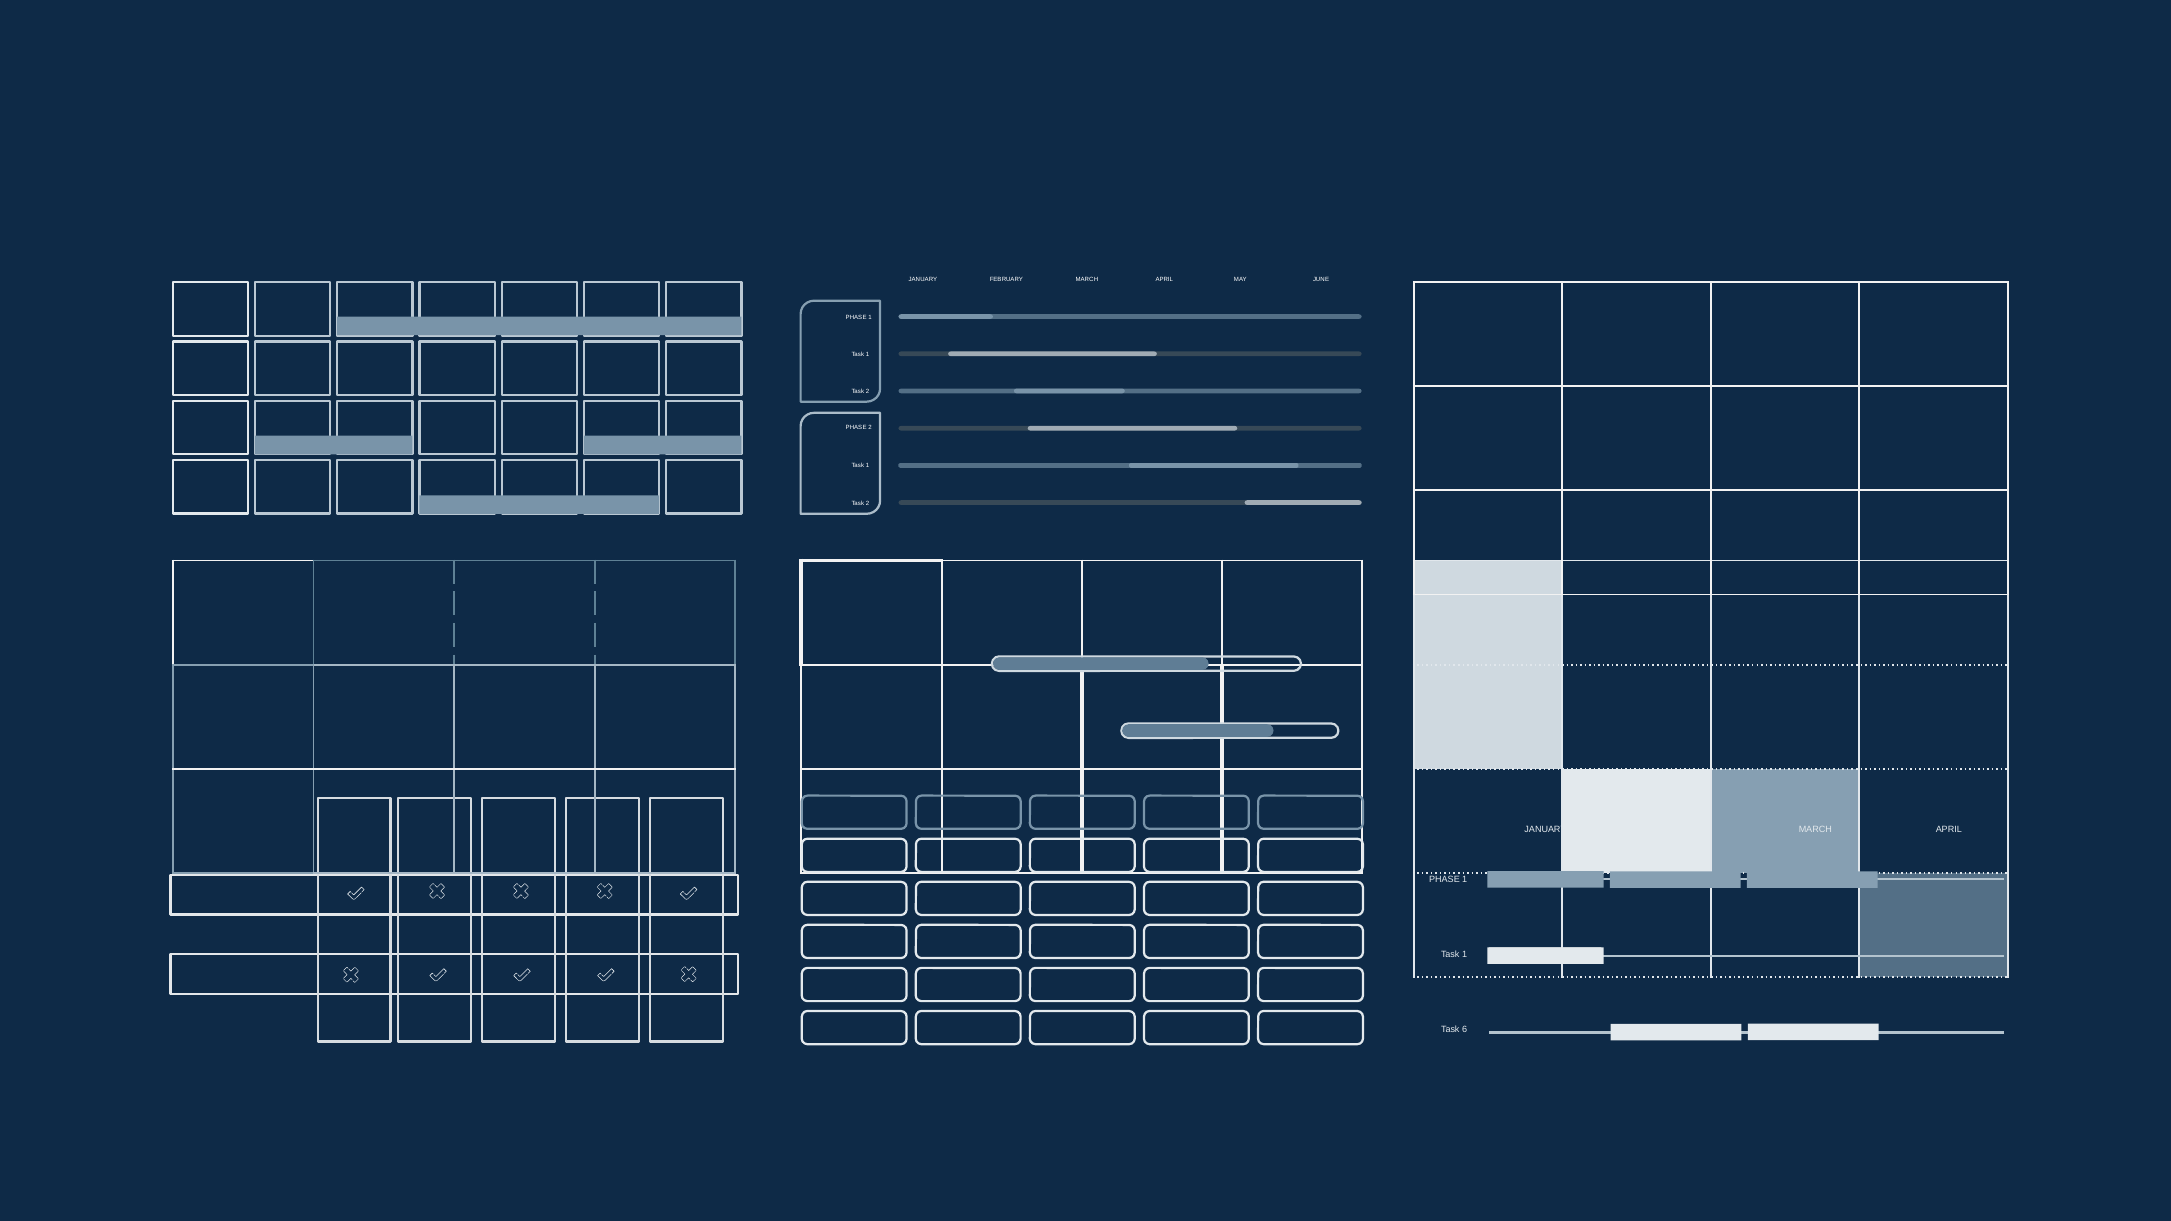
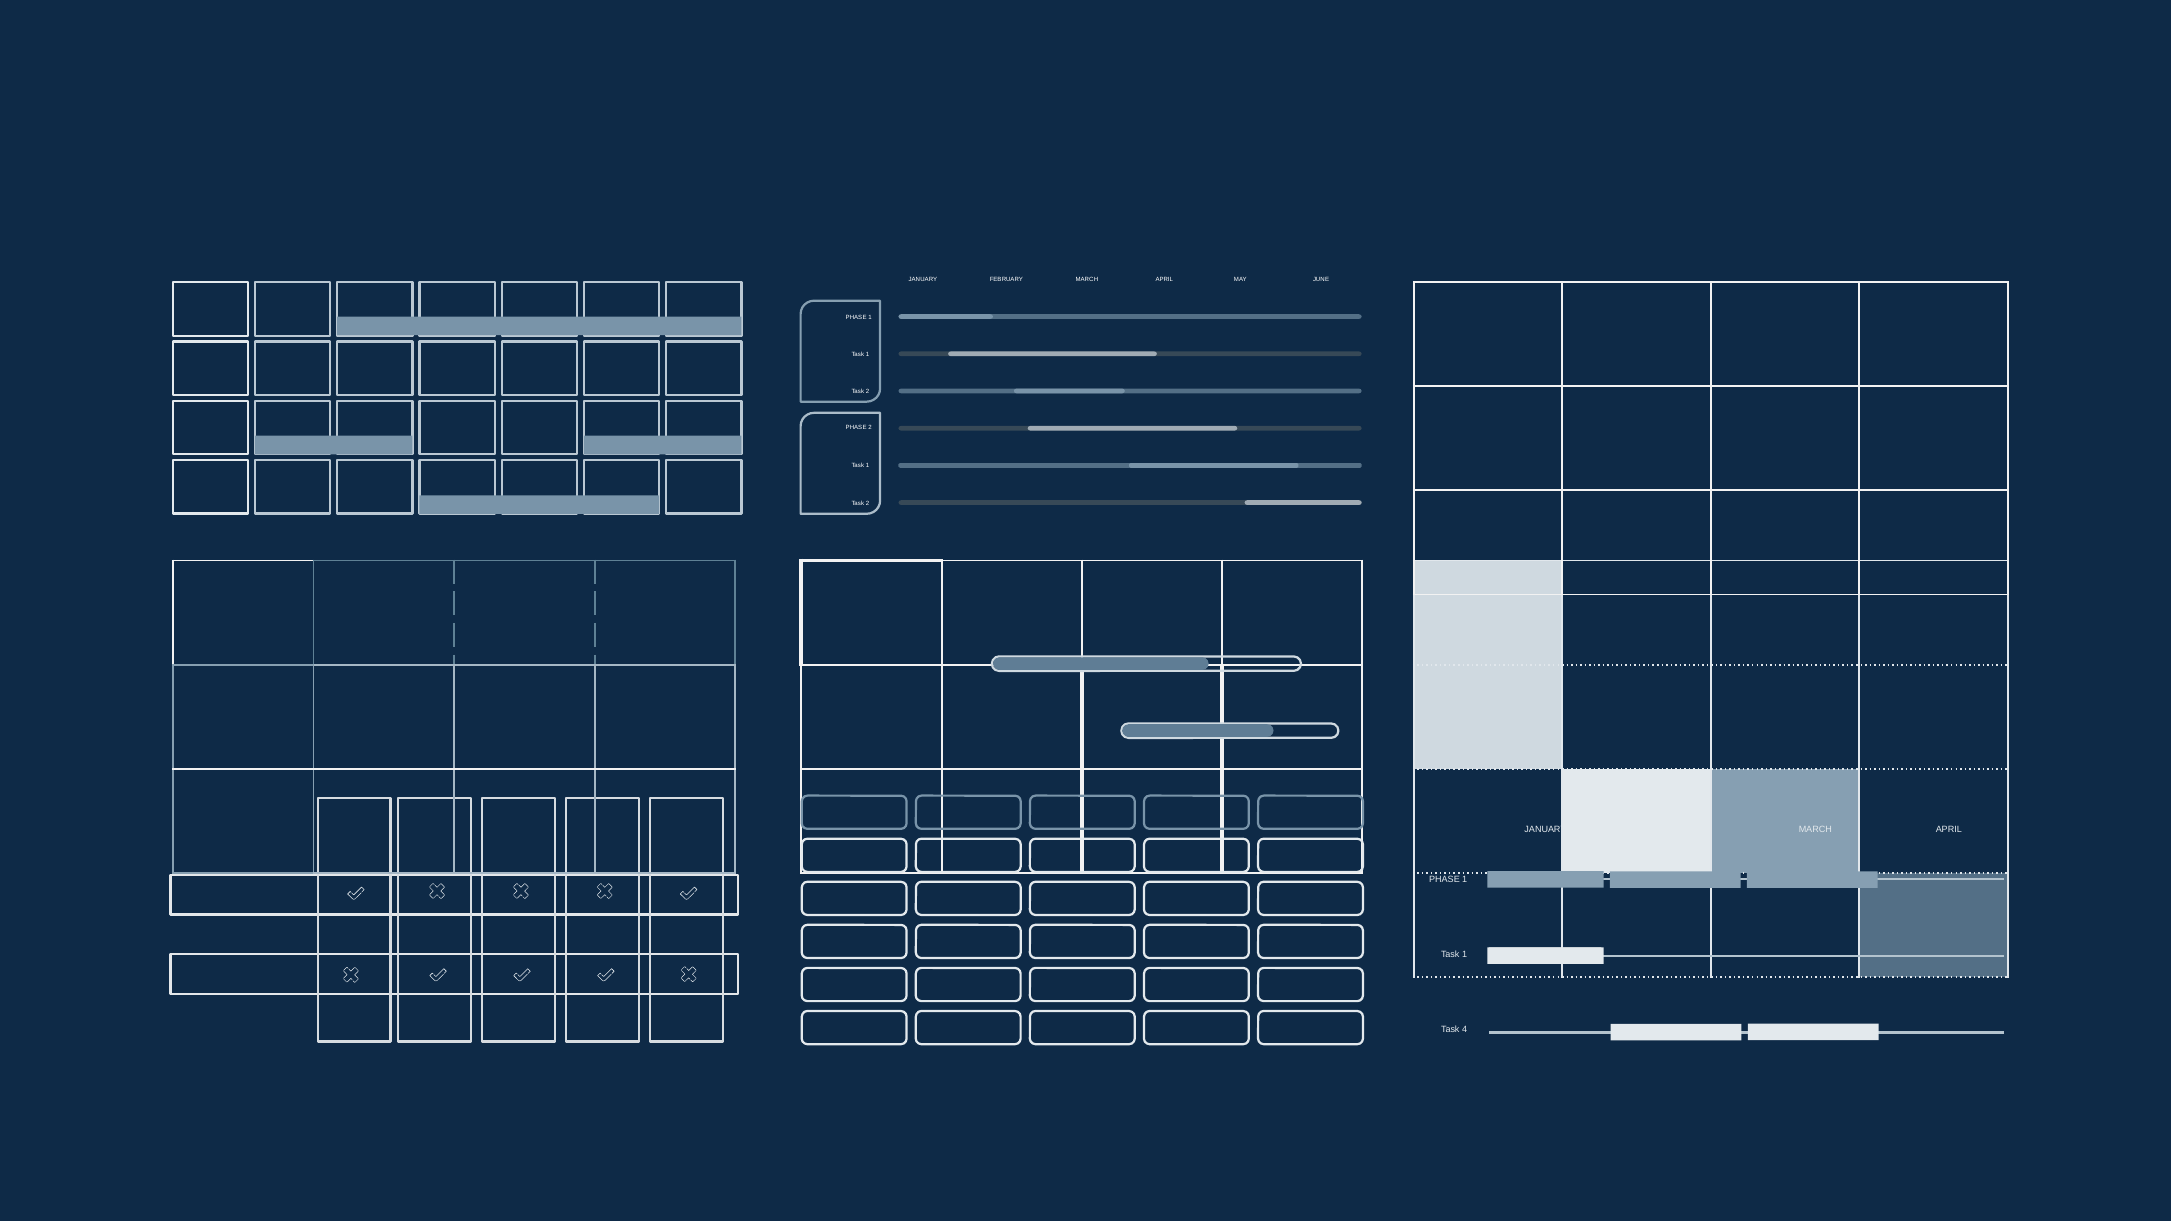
6: 6 -> 4
